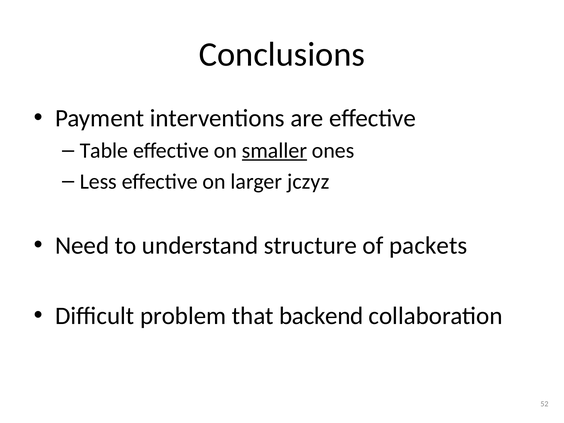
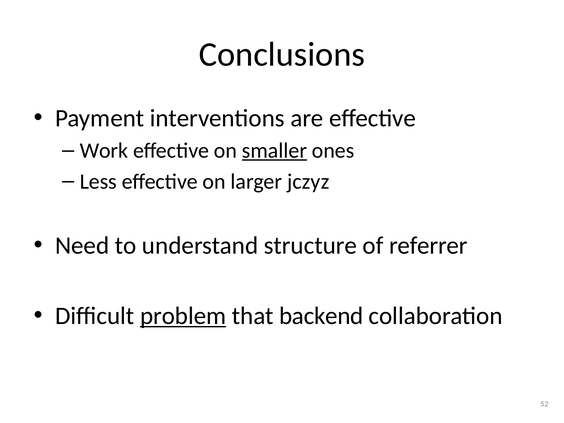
Table: Table -> Work
packets: packets -> referrer
problem underline: none -> present
